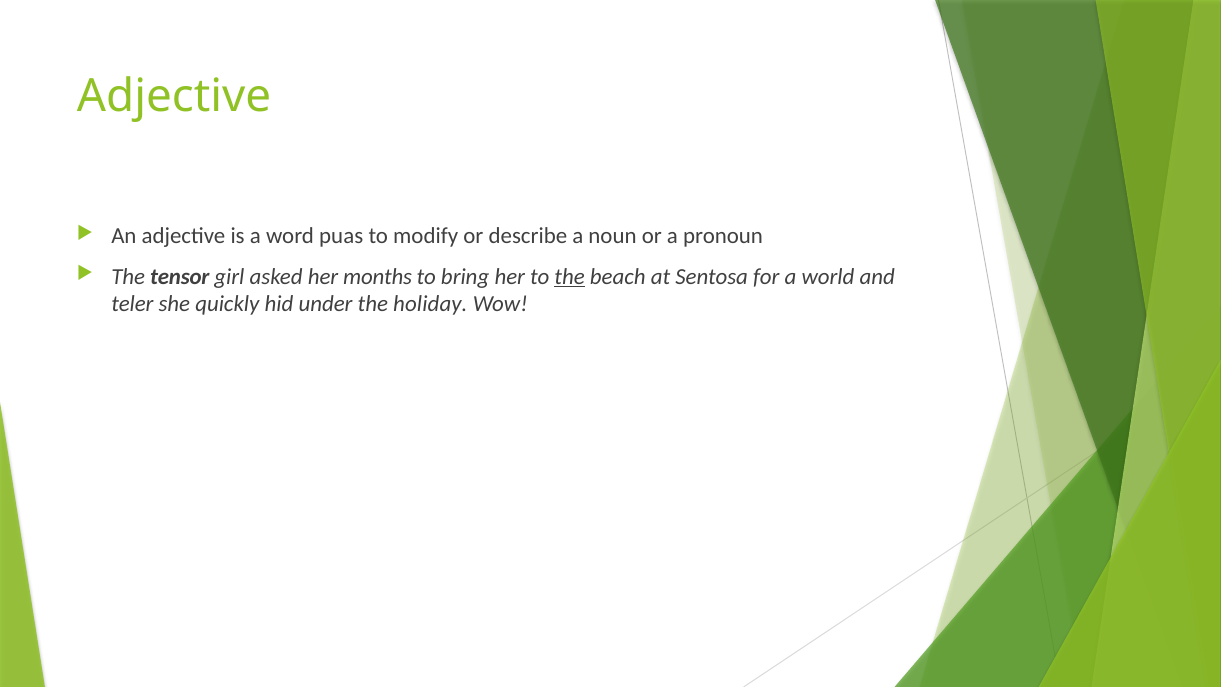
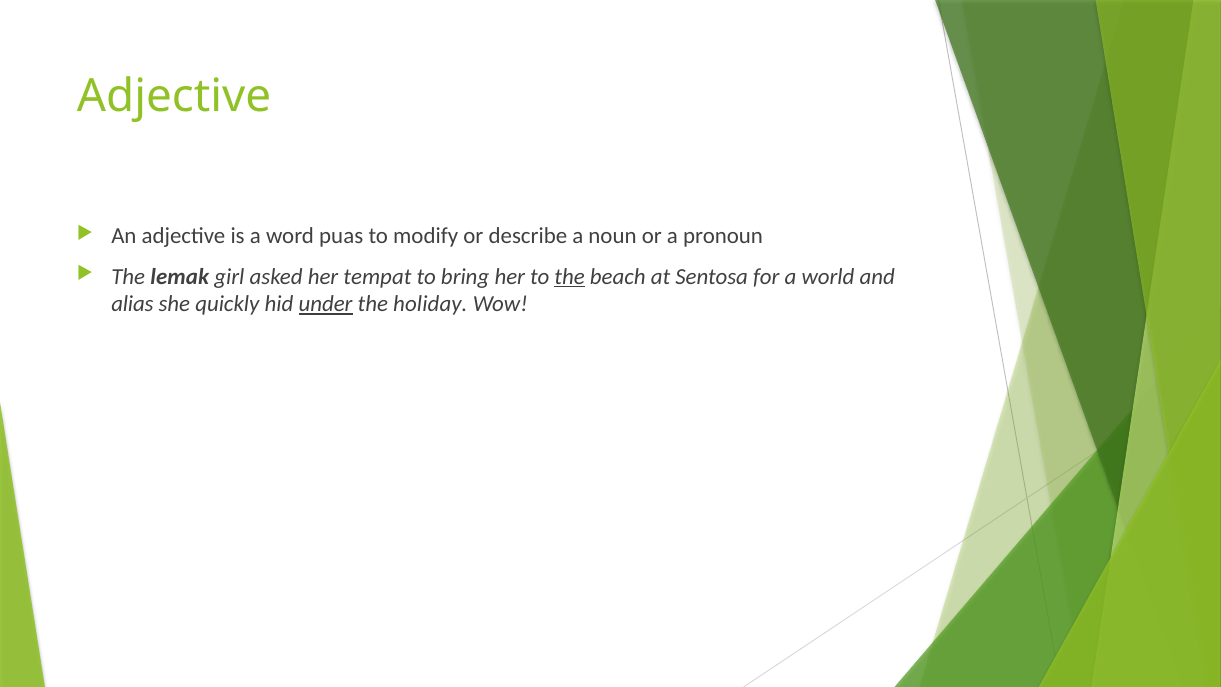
tensor: tensor -> lemak
months: months -> tempat
teler: teler -> alias
under underline: none -> present
